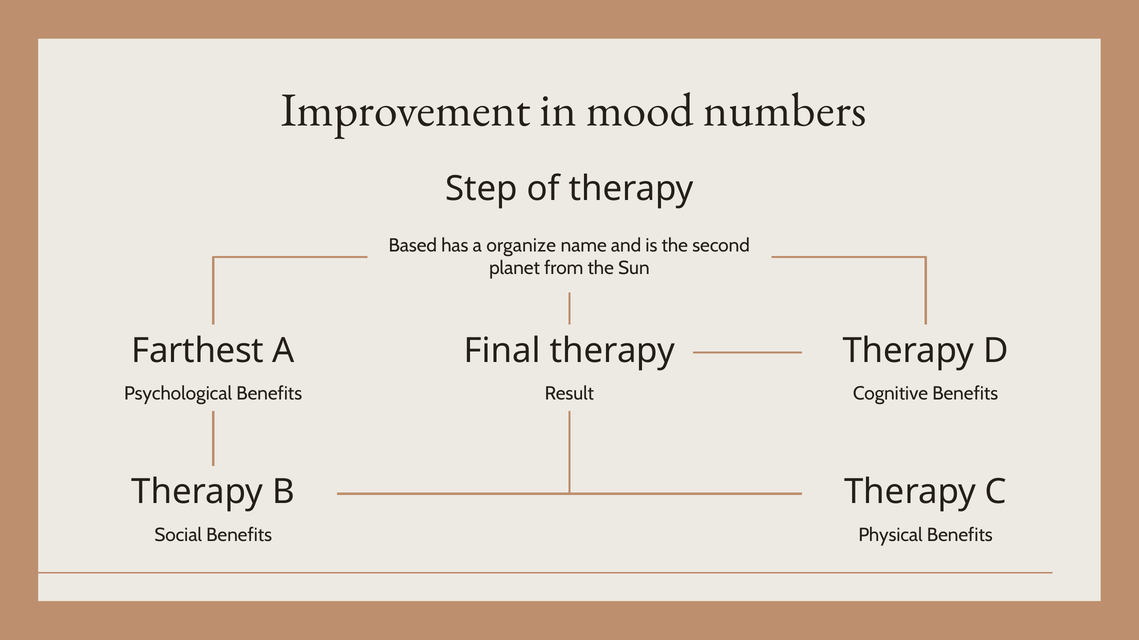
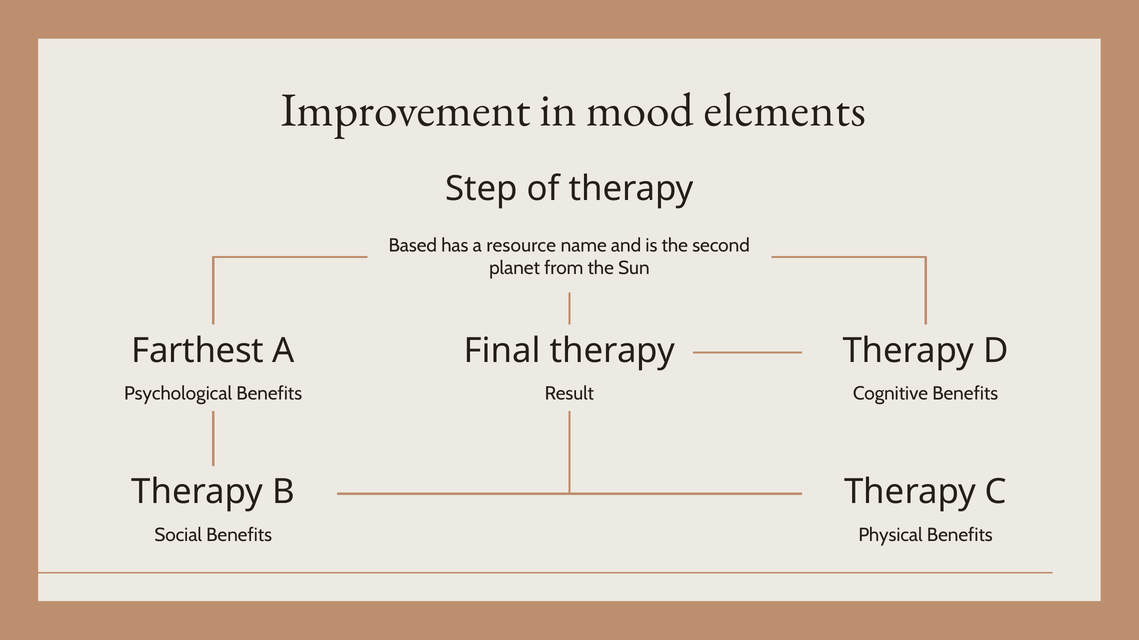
numbers: numbers -> elements
organize: organize -> resource
